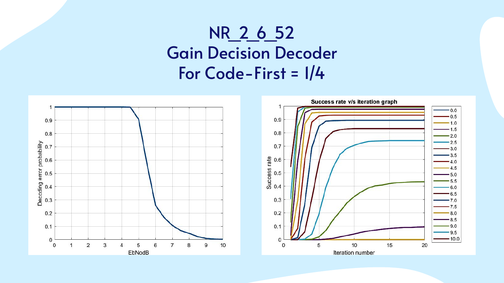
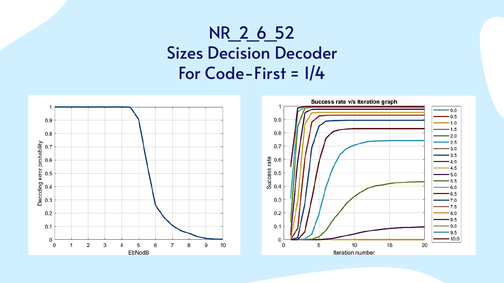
Gain: Gain -> Sizes
